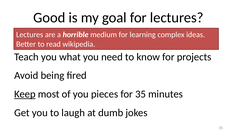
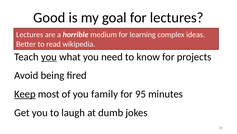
you at (49, 57) underline: none -> present
pieces: pieces -> family
for 35: 35 -> 95
